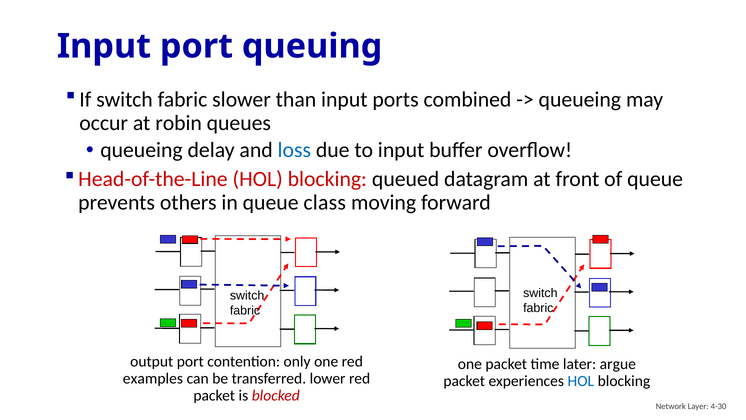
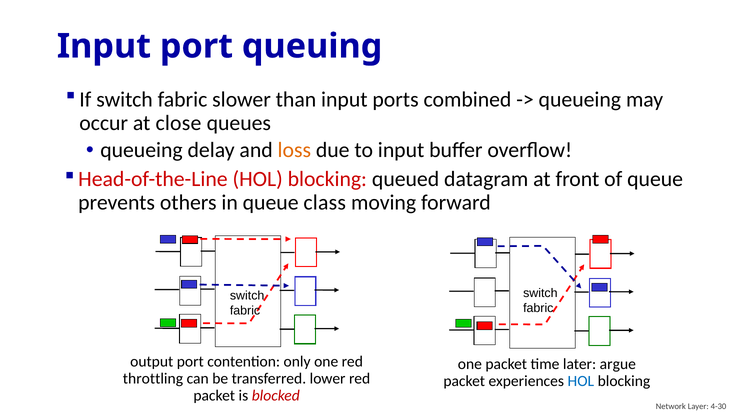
robin: robin -> close
loss colour: blue -> orange
examples: examples -> throttling
